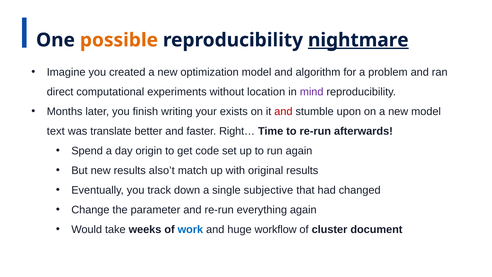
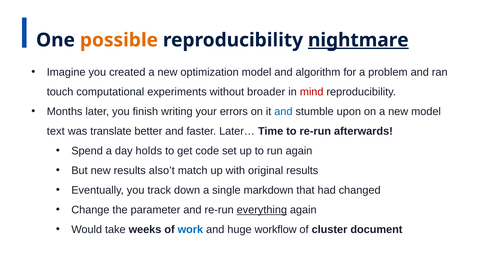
direct: direct -> touch
location: location -> broader
mind colour: purple -> red
exists: exists -> errors
and at (283, 112) colour: red -> blue
Right…: Right… -> Later…
origin: origin -> holds
subjective: subjective -> markdown
everything underline: none -> present
